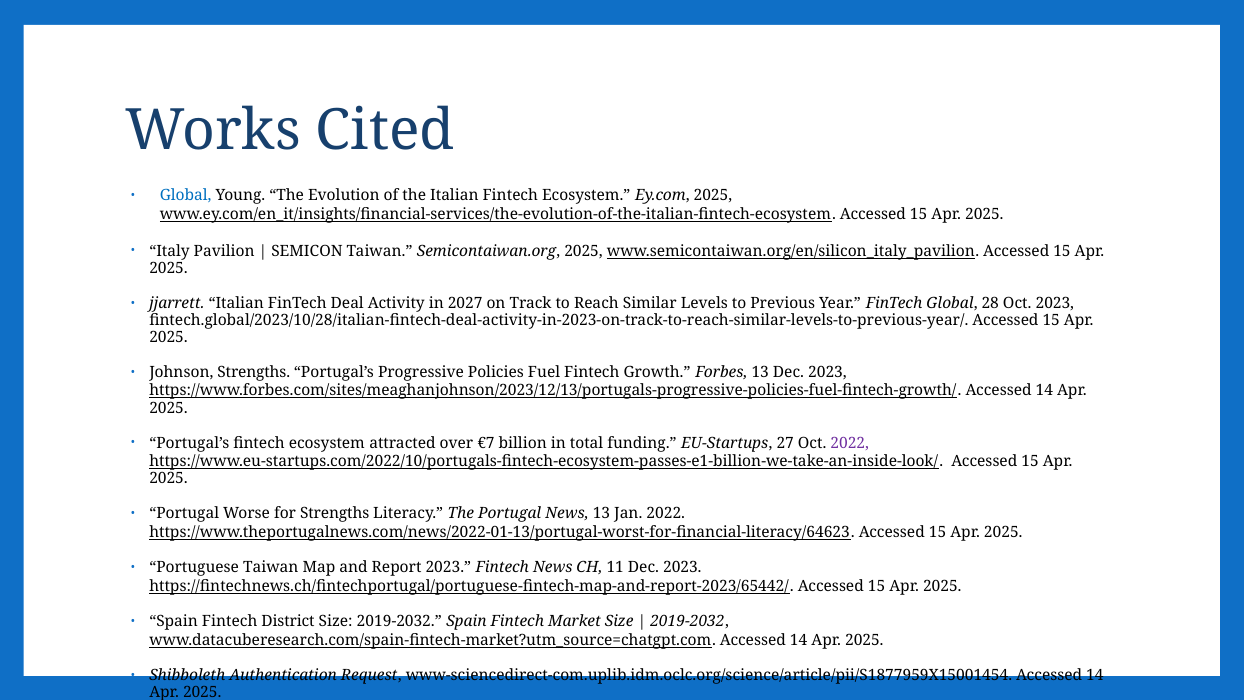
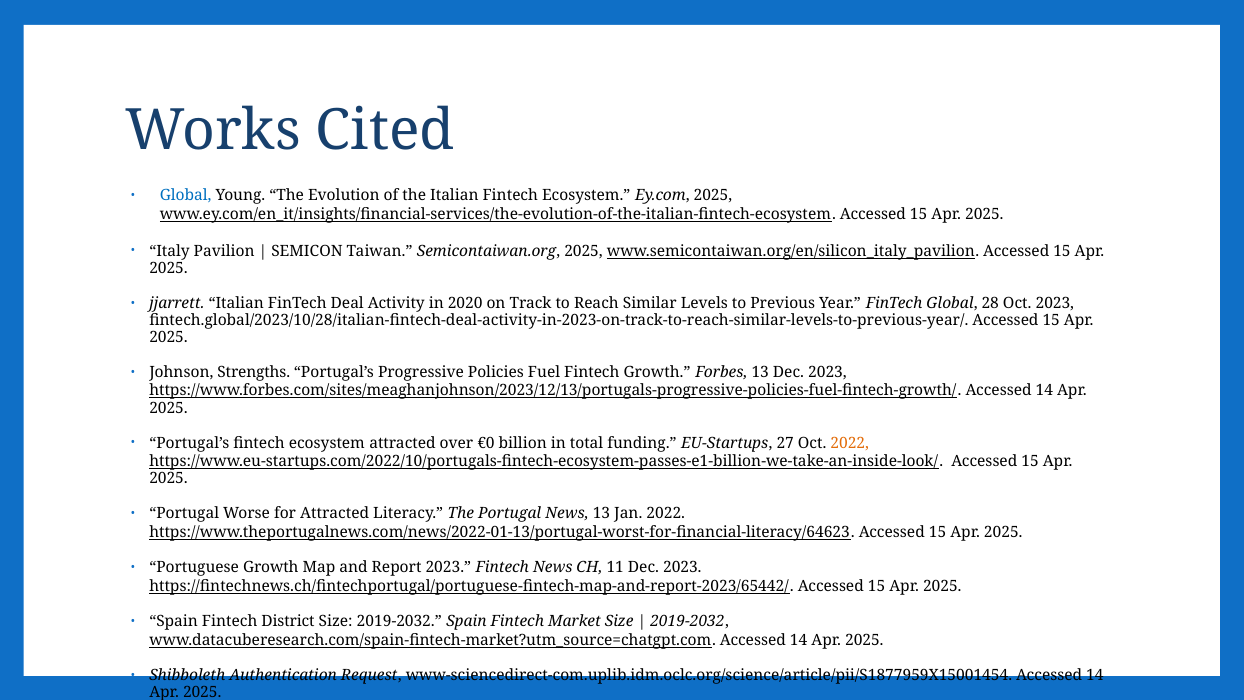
2027: 2027 -> 2020
€7: €7 -> €0
2022 at (850, 443) colour: purple -> orange
for Strengths: Strengths -> Attracted
Portuguese Taiwan: Taiwan -> Growth
